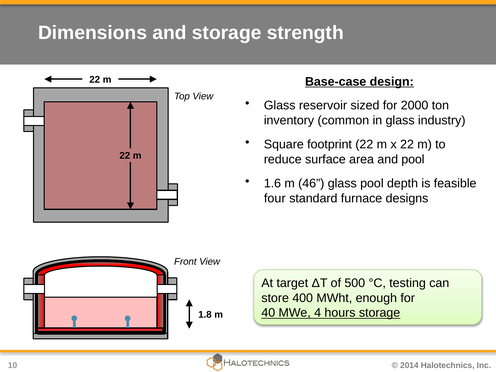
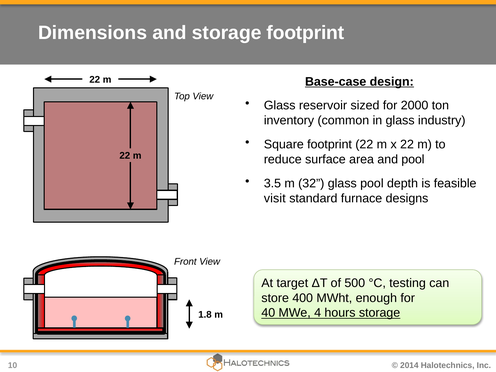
storage strength: strength -> footprint
1.6: 1.6 -> 3.5
46: 46 -> 32
four: four -> visit
